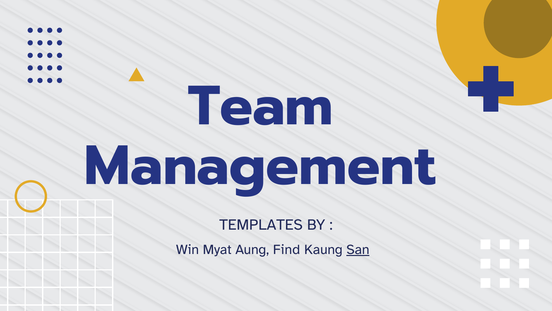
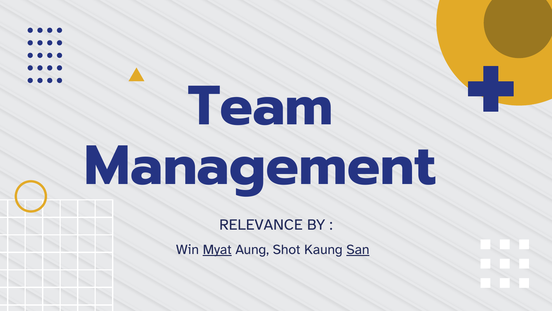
TEMPLATES: TEMPLATES -> RELEVANCE
Myat underline: none -> present
Find: Find -> Shot
